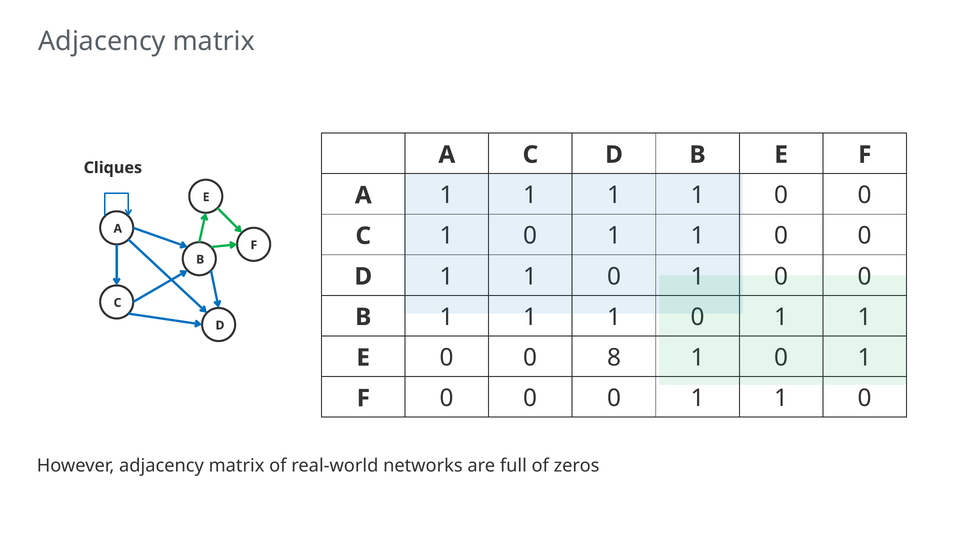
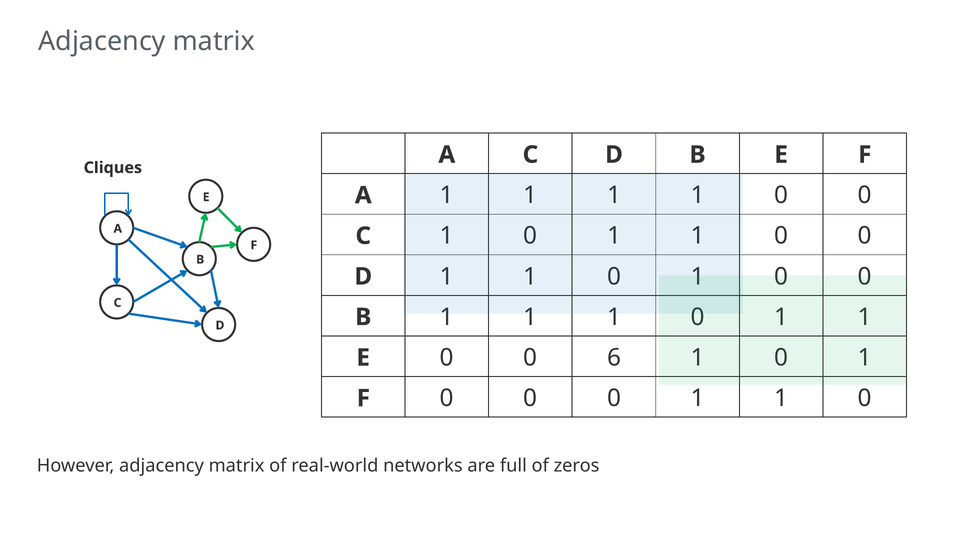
8: 8 -> 6
